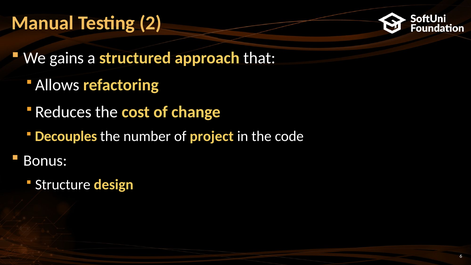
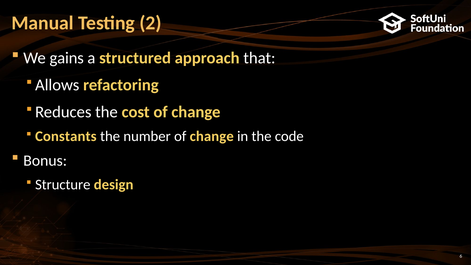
Decouples: Decouples -> Constants
number of project: project -> change
